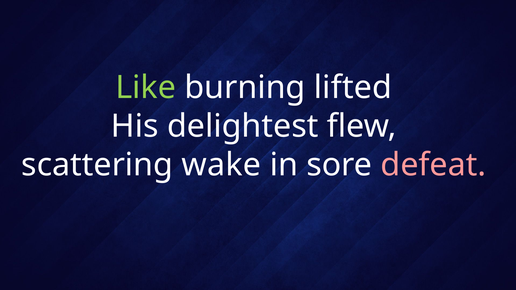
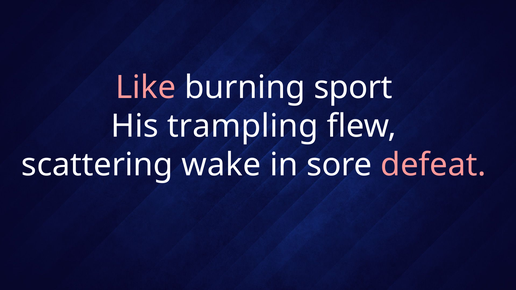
Like colour: light green -> pink
lifted: lifted -> sport
delightest: delightest -> trampling
